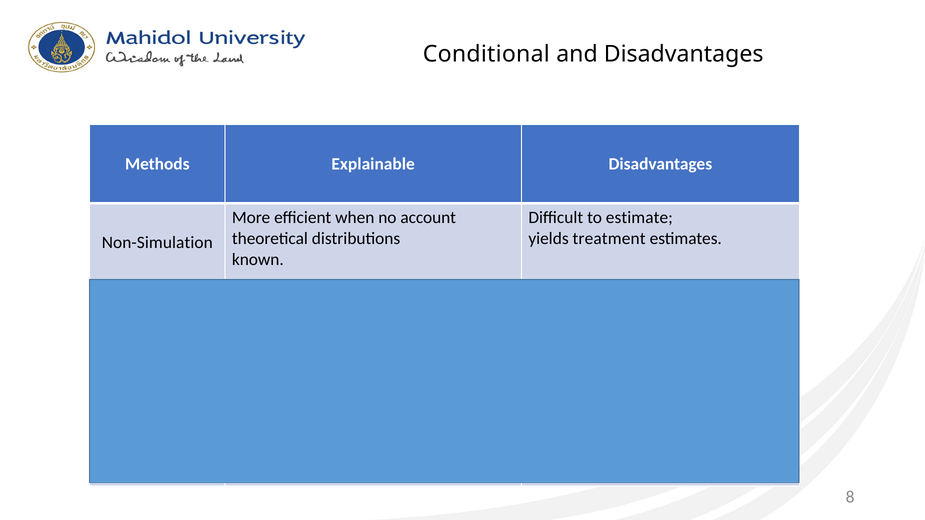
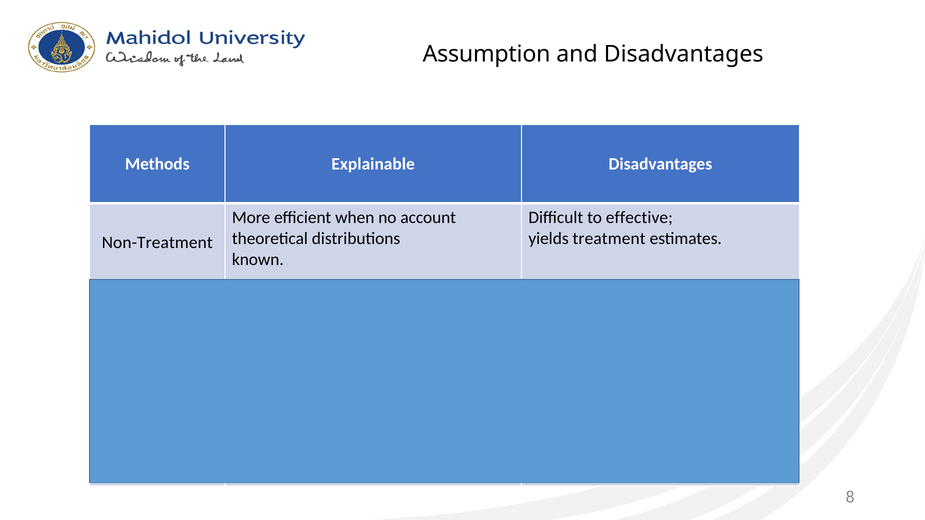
Conditional at (486, 54): Conditional -> Assumption
estimate: estimate -> effective
Non-Simulation: Non-Simulation -> Non-Treatment
